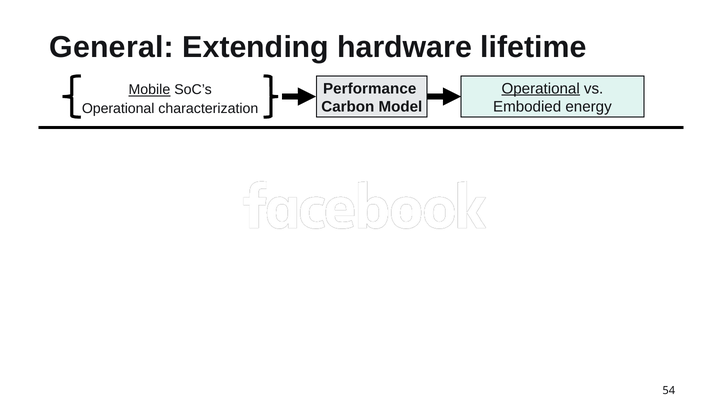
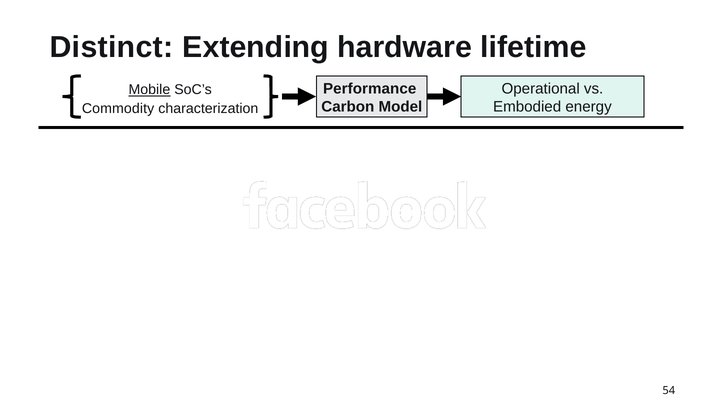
General: General -> Distinct
Operational at (541, 89) underline: present -> none
Operational at (118, 109): Operational -> Commodity
